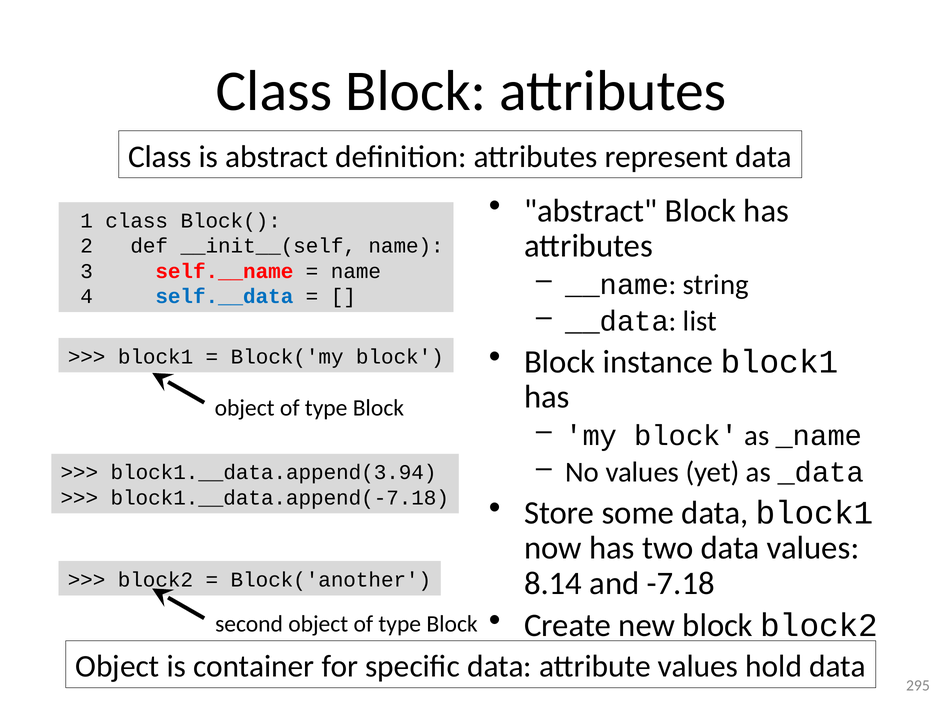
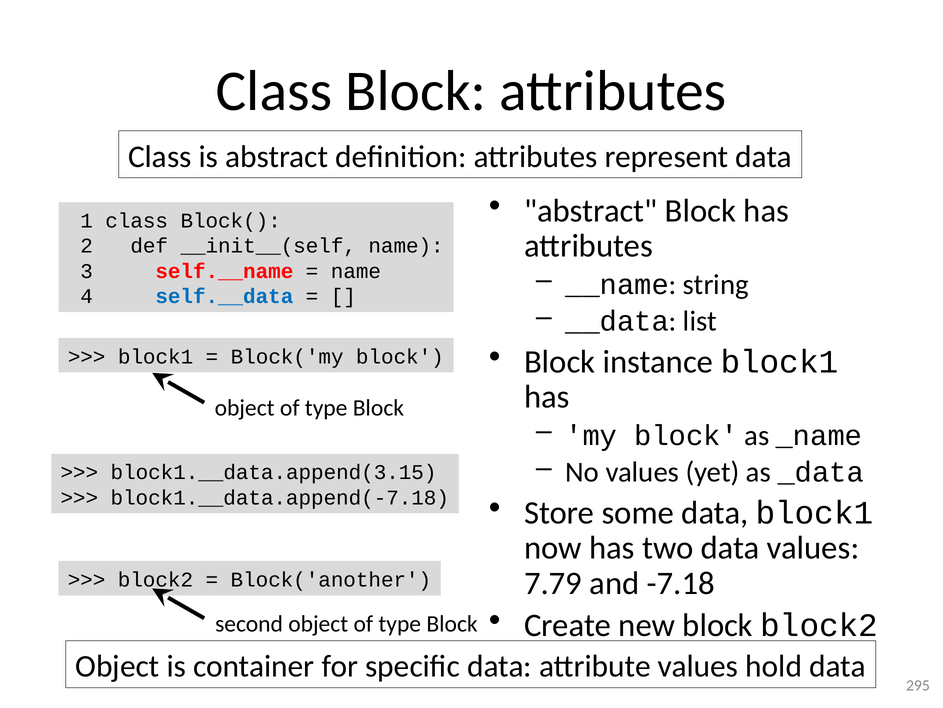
block1.__data.append(3.94: block1.__data.append(3.94 -> block1.__data.append(3.15
8.14: 8.14 -> 7.79
